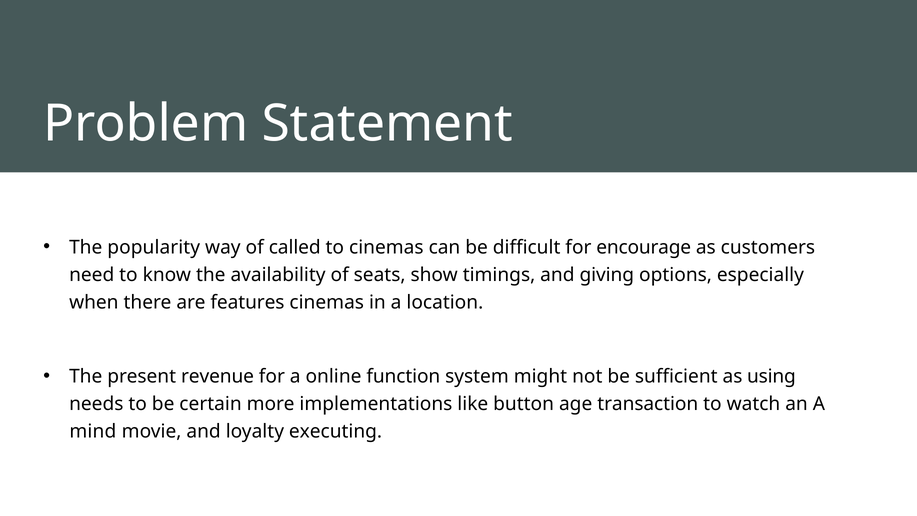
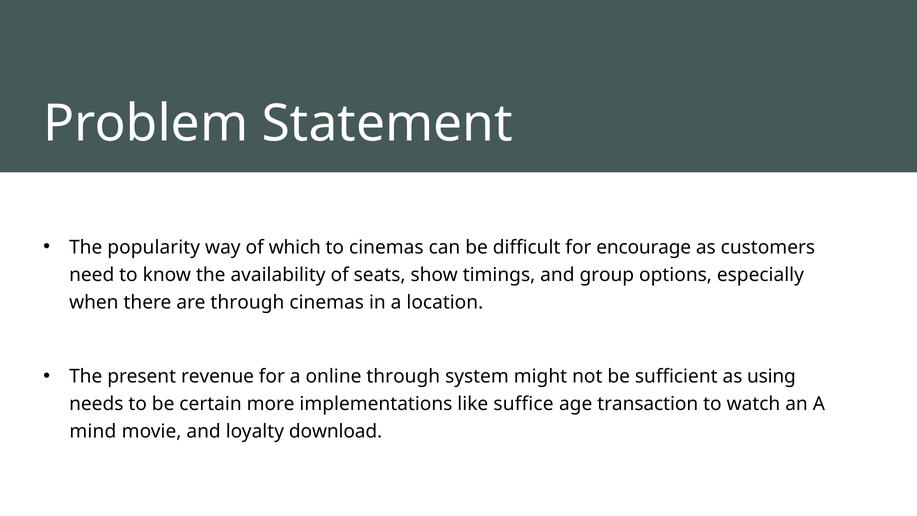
called: called -> which
giving: giving -> group
are features: features -> through
online function: function -> through
button: button -> suffice
executing: executing -> download
